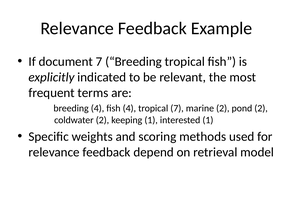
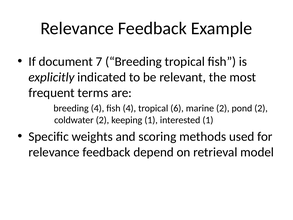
tropical 7: 7 -> 6
